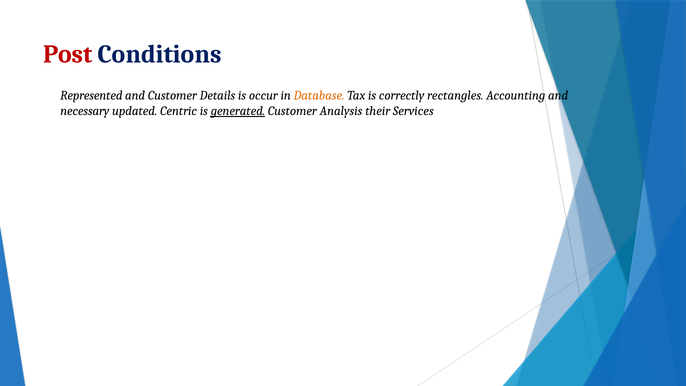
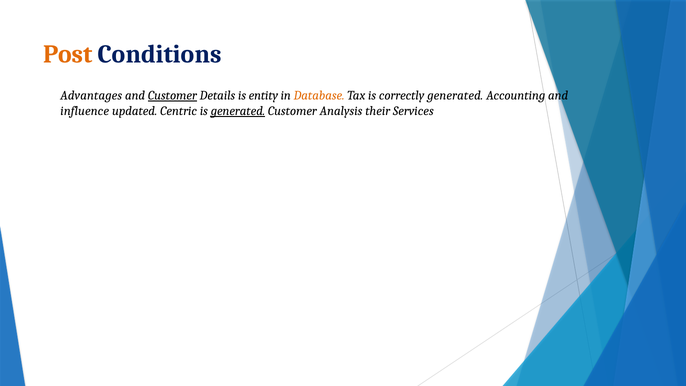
Post colour: red -> orange
Represented: Represented -> Advantages
Customer at (172, 95) underline: none -> present
occur: occur -> entity
correctly rectangles: rectangles -> generated
necessary: necessary -> influence
